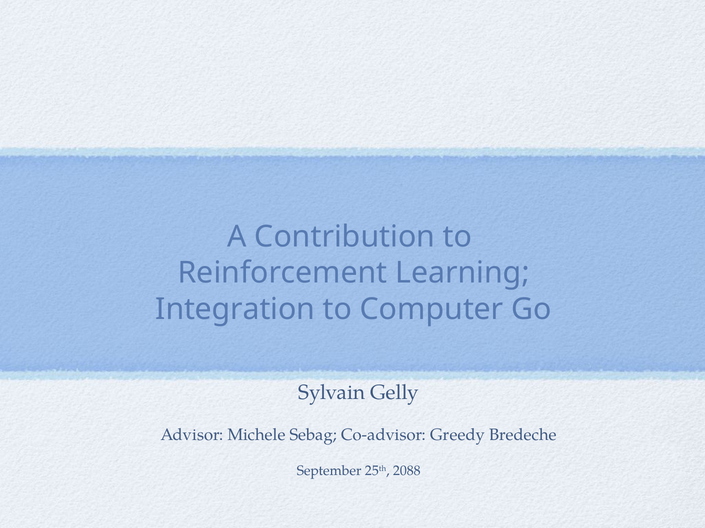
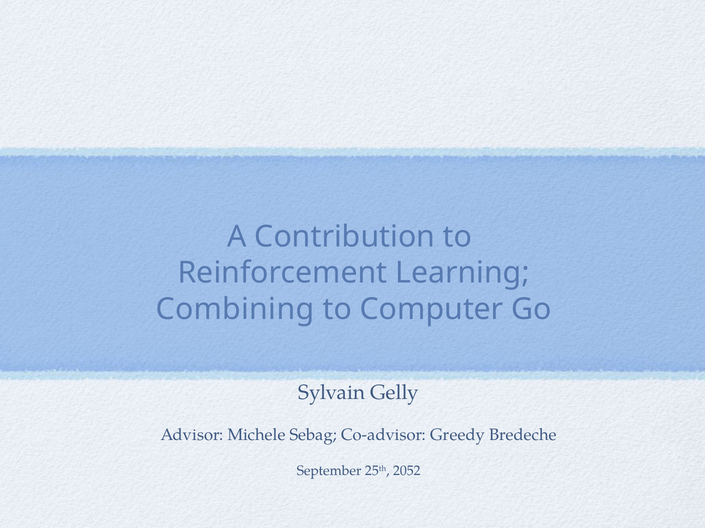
Integration: Integration -> Combining
2088: 2088 -> 2052
